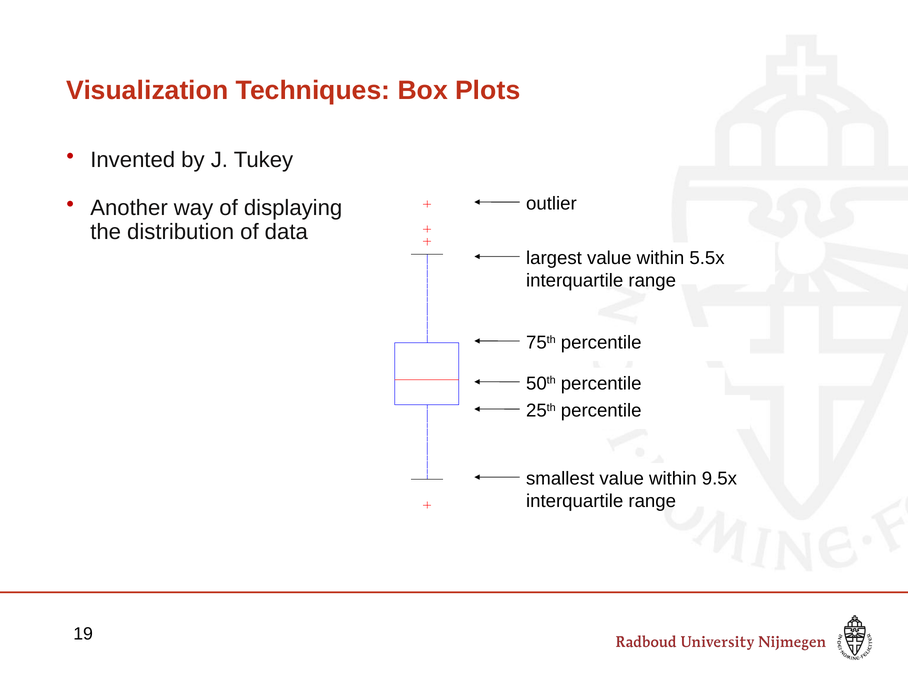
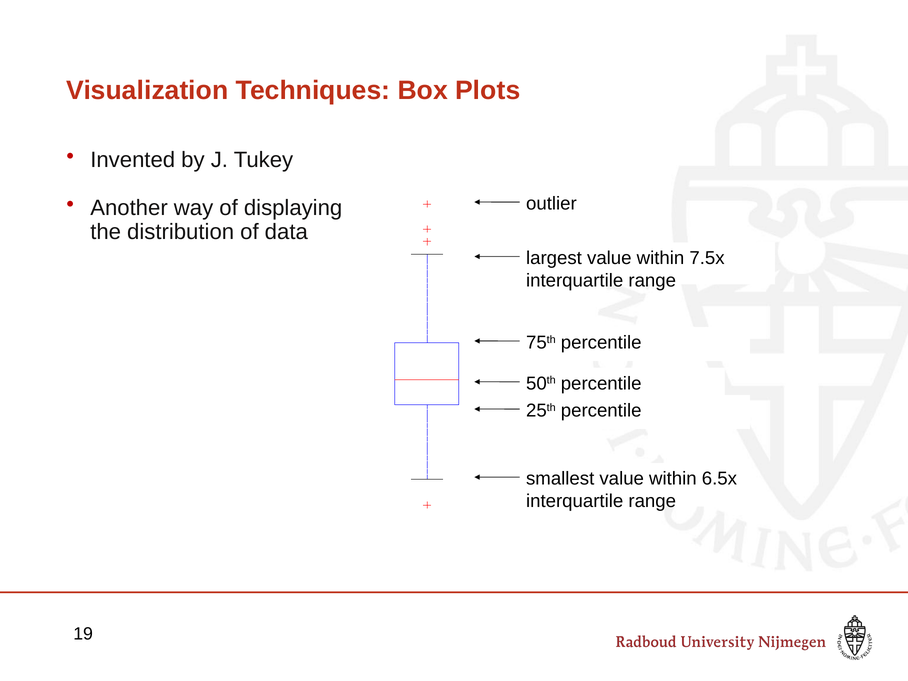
5.5x: 5.5x -> 7.5x
9.5x: 9.5x -> 6.5x
